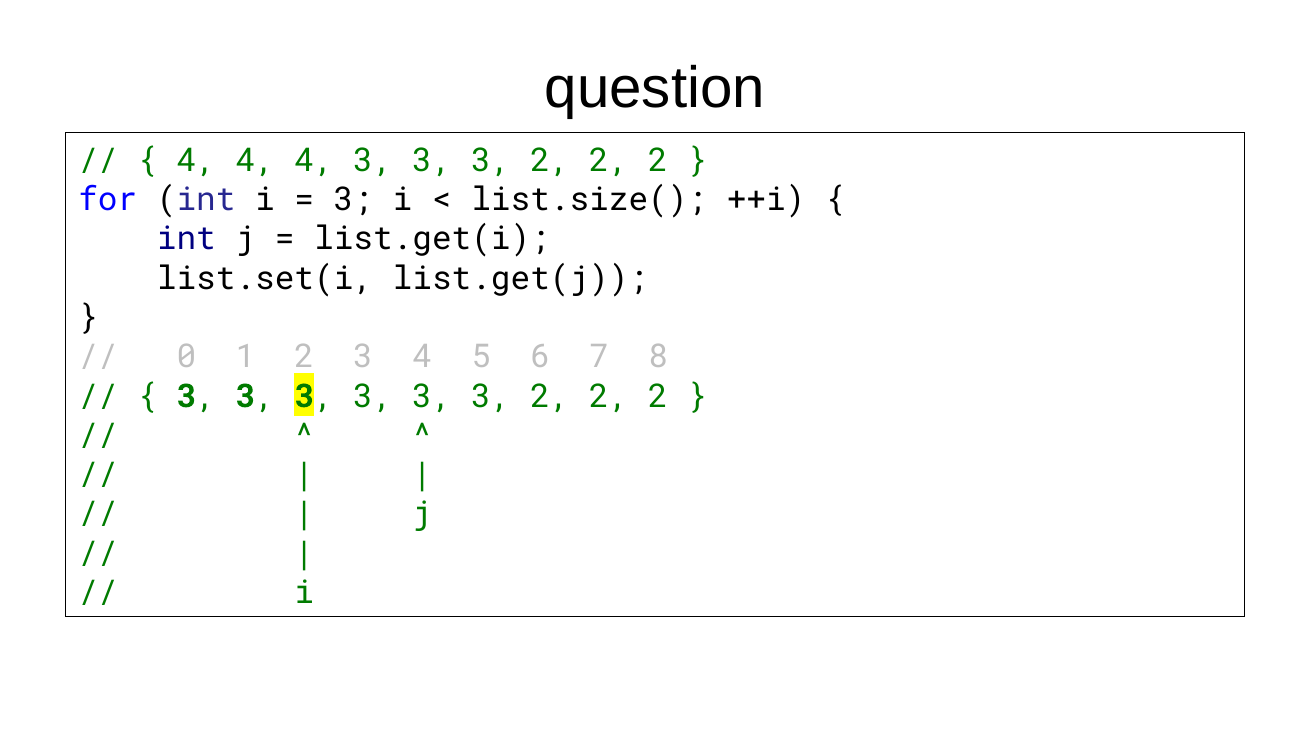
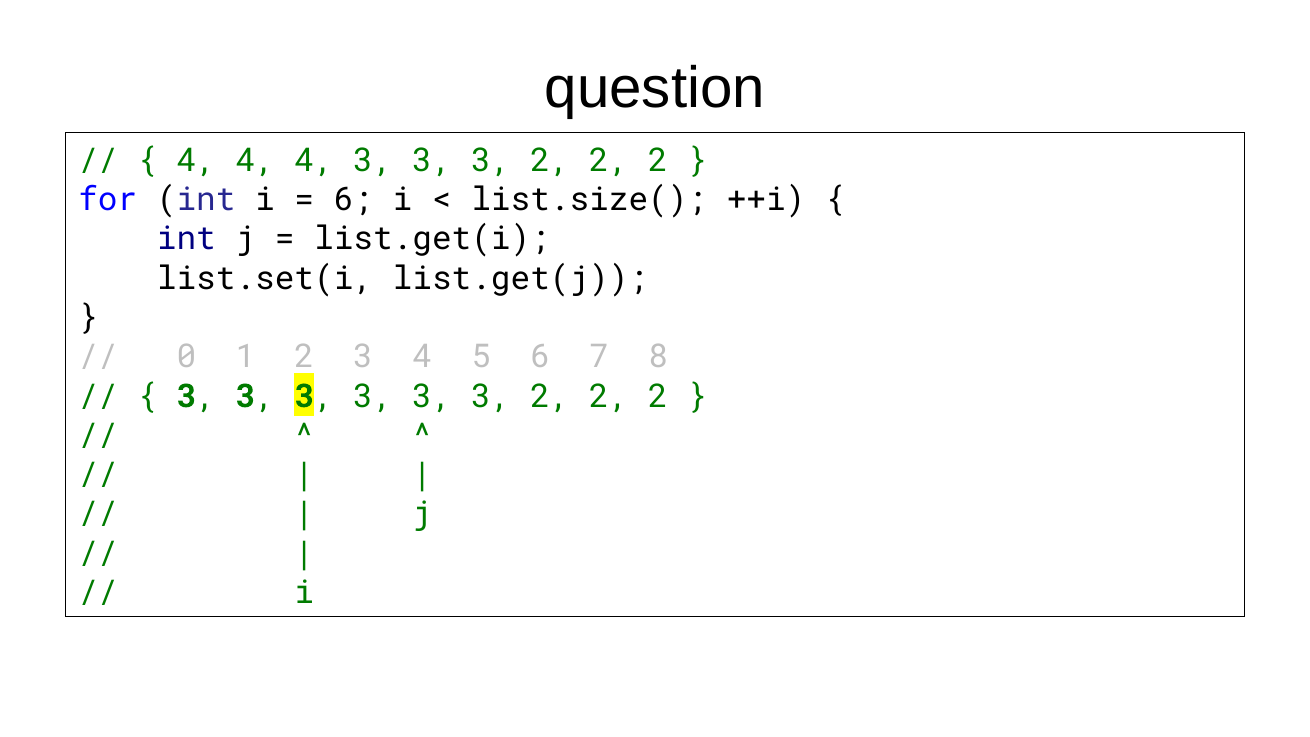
3 at (353, 200): 3 -> 6
